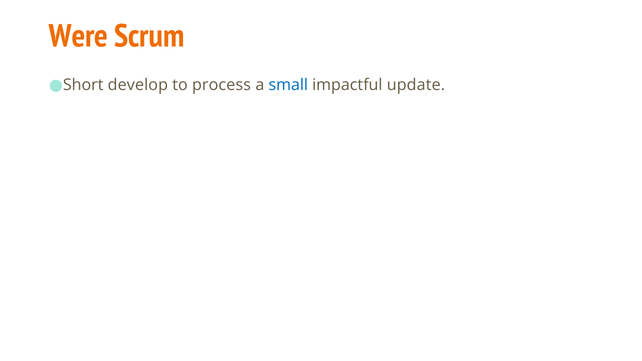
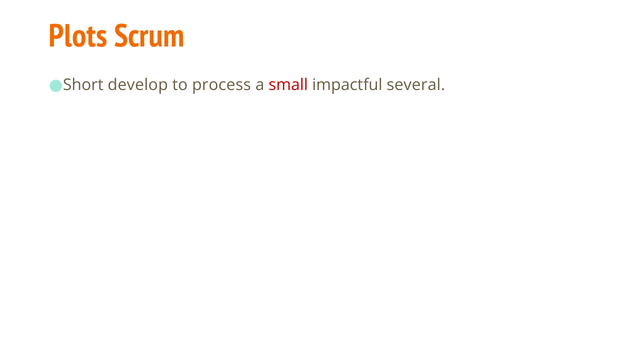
Were: Were -> Plots
small colour: blue -> red
update: update -> several
